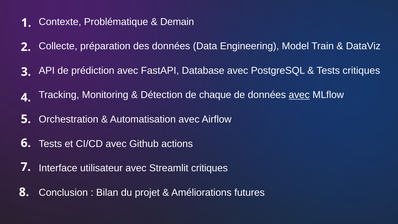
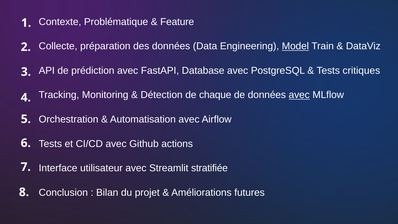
Demain: Demain -> Feature
Model underline: none -> present
Streamlit critiques: critiques -> stratifiée
